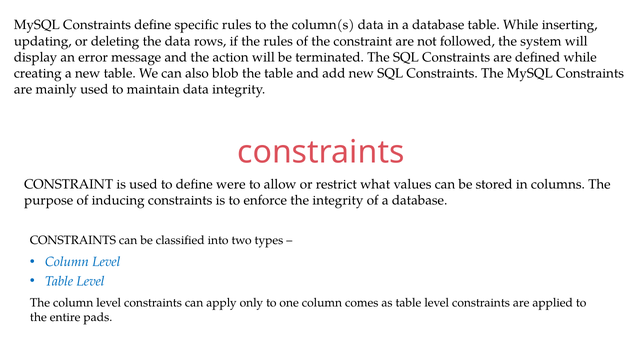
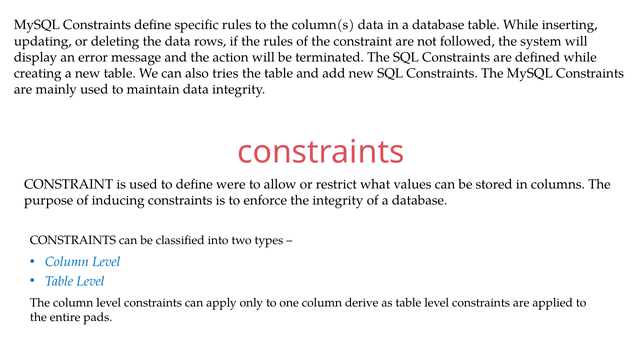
blob: blob -> tries
comes: comes -> derive
